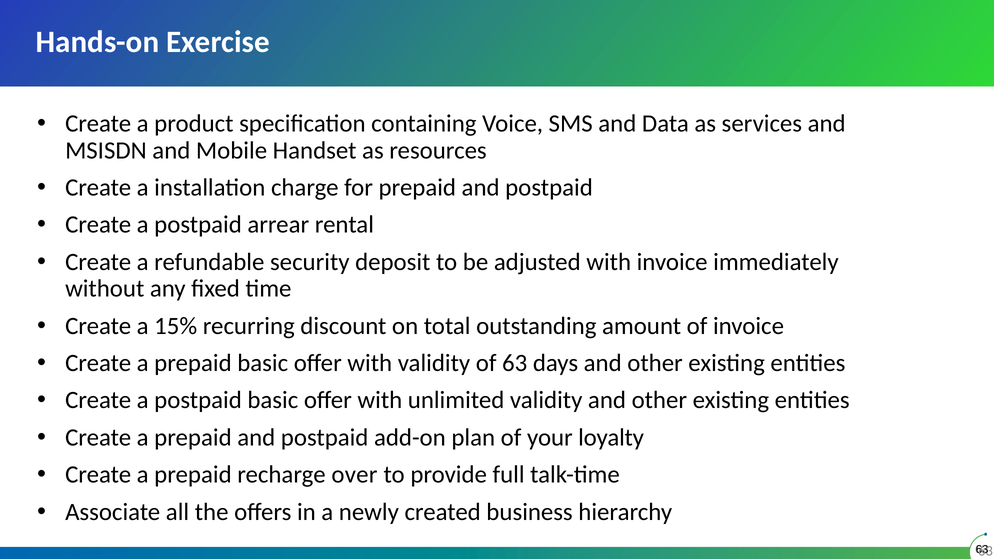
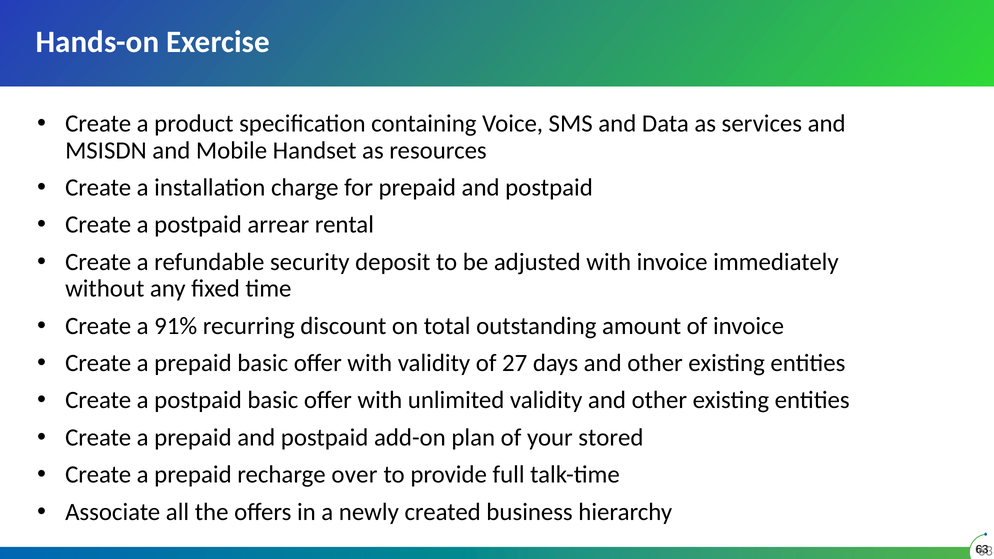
15%: 15% -> 91%
of 63: 63 -> 27
loyalty: loyalty -> stored
